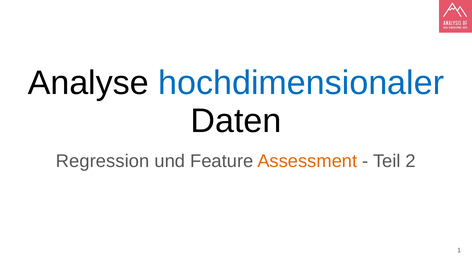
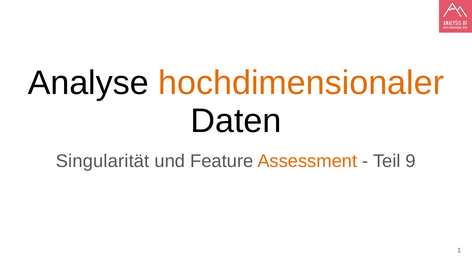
hochdimensionaler colour: blue -> orange
Regression: Regression -> Singularität
2: 2 -> 9
